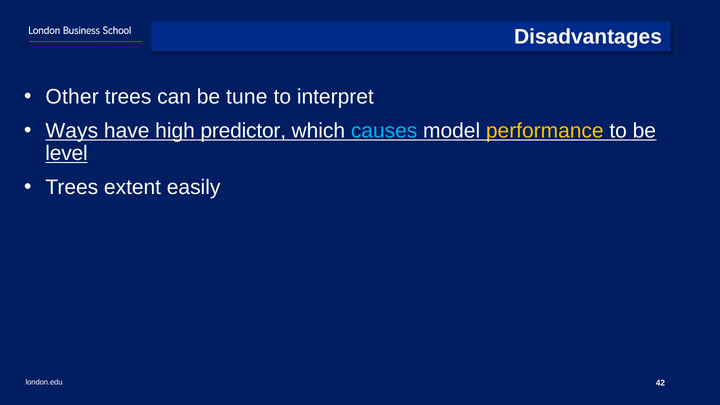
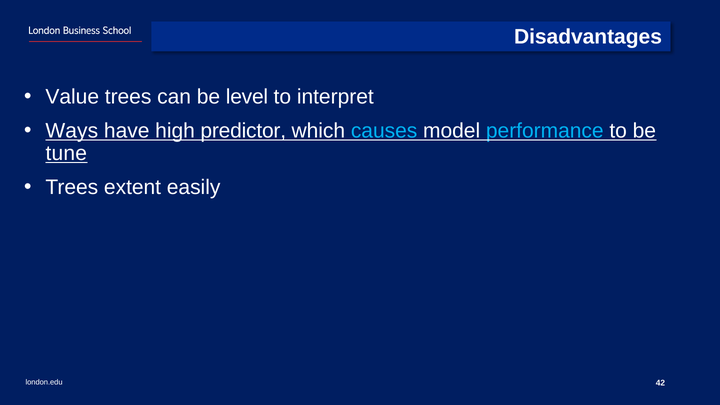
Other: Other -> Value
tune: tune -> level
performance colour: yellow -> light blue
level: level -> tune
